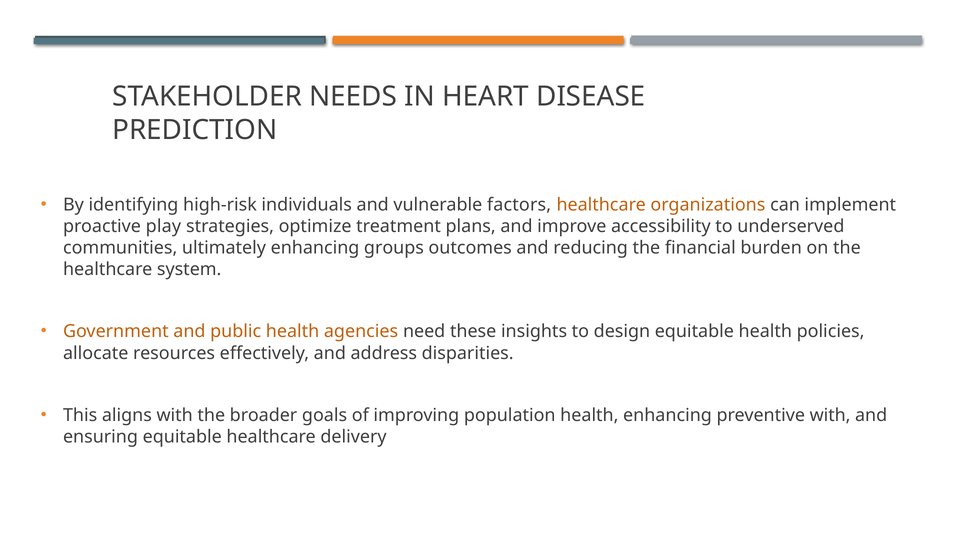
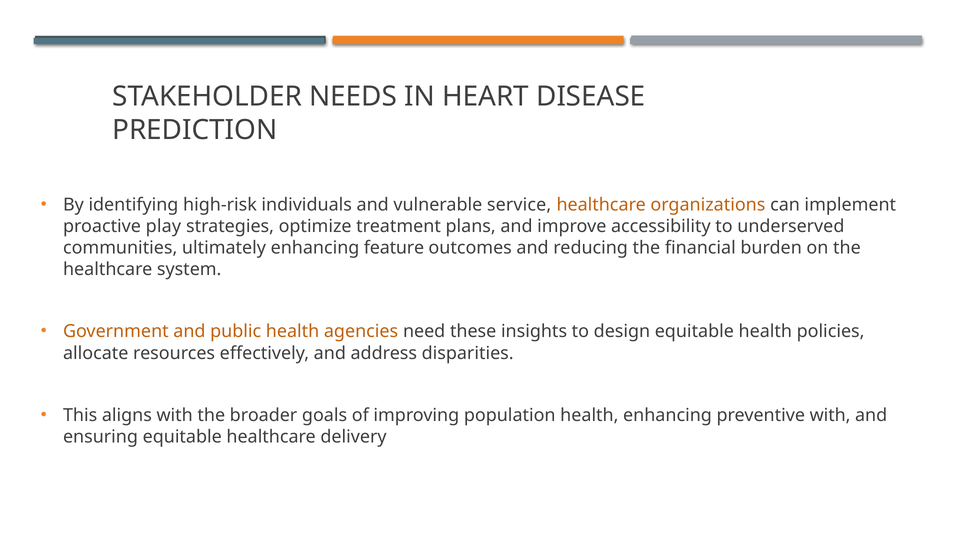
factors: factors -> service
groups: groups -> feature
